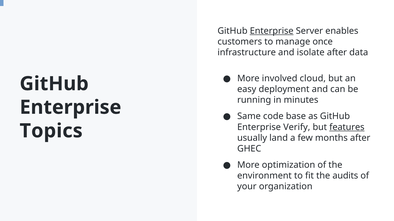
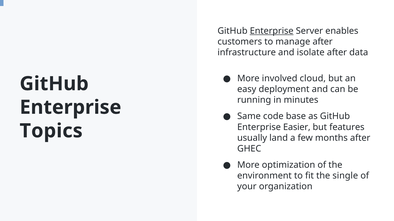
manage once: once -> after
Verify: Verify -> Easier
features underline: present -> none
audits: audits -> single
